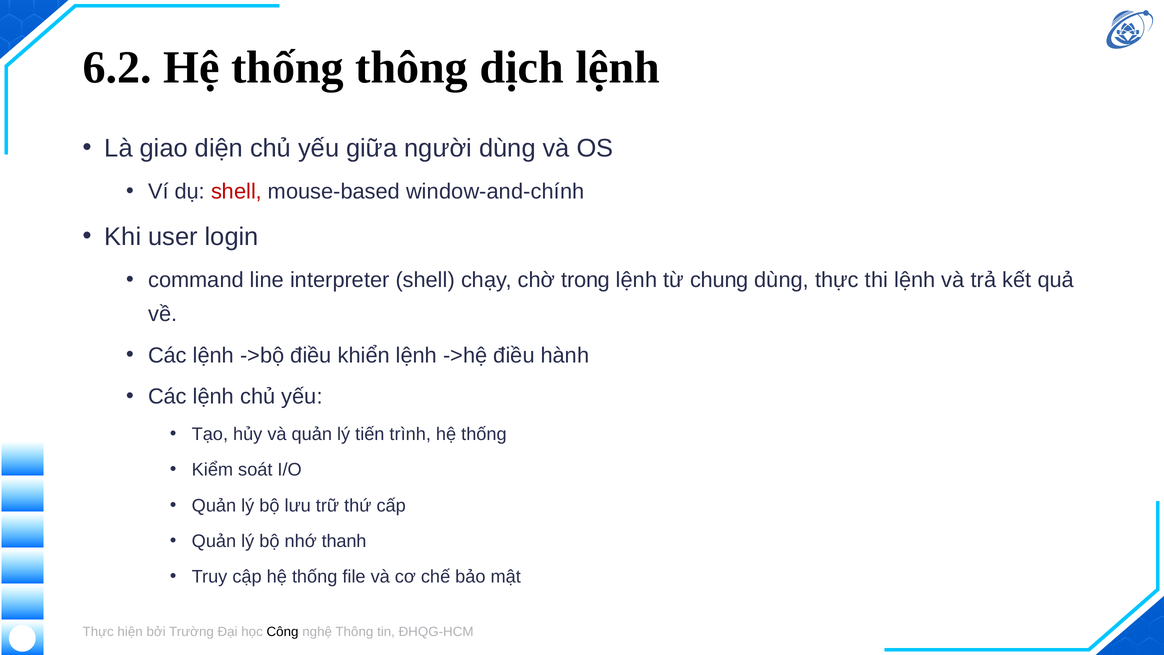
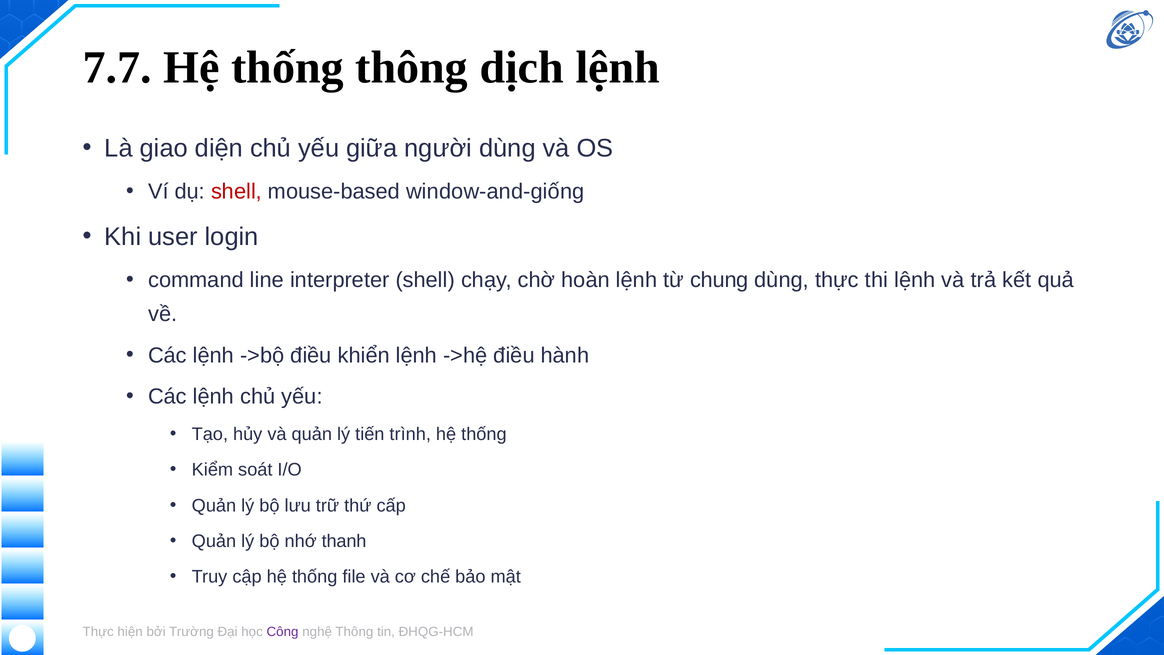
6.2: 6.2 -> 7.7
window-and-chính: window-and-chính -> window-and-giống
trong: trong -> hoàn
Công colour: black -> purple
